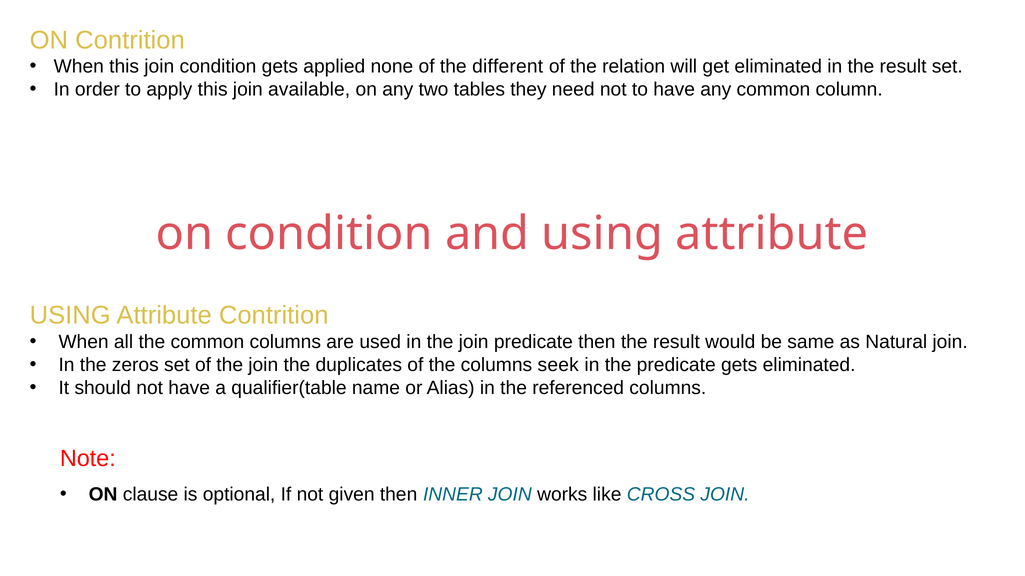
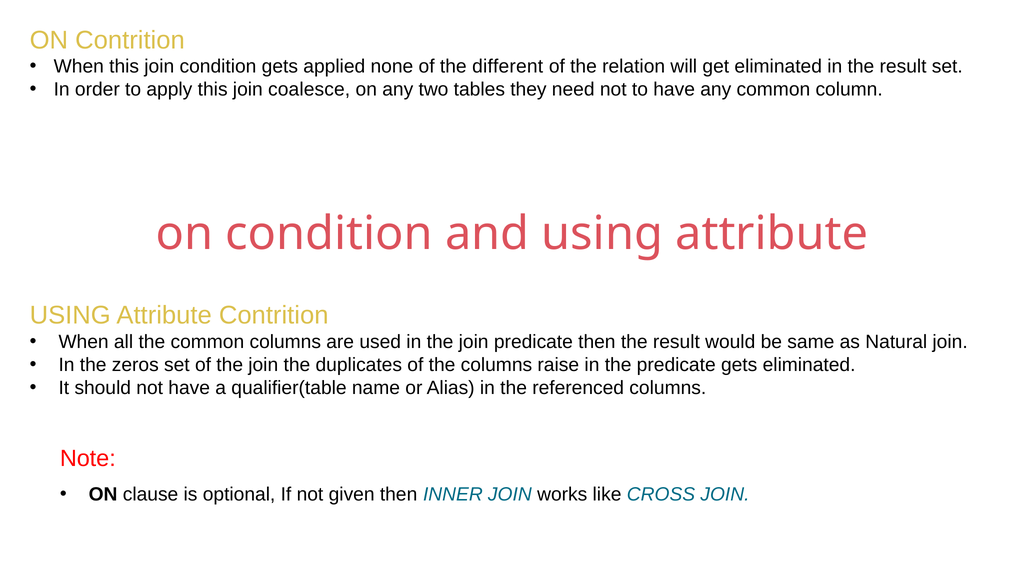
available: available -> coalesce
seek: seek -> raise
